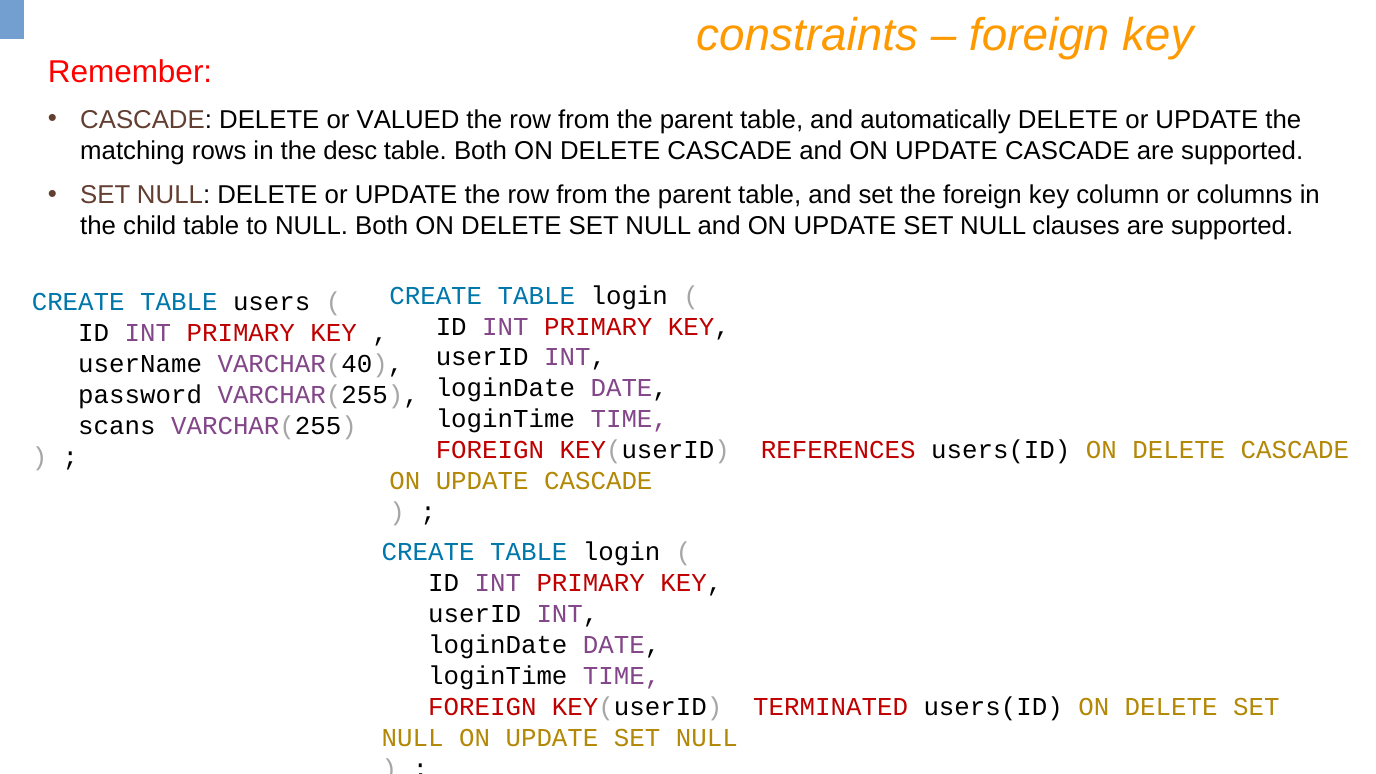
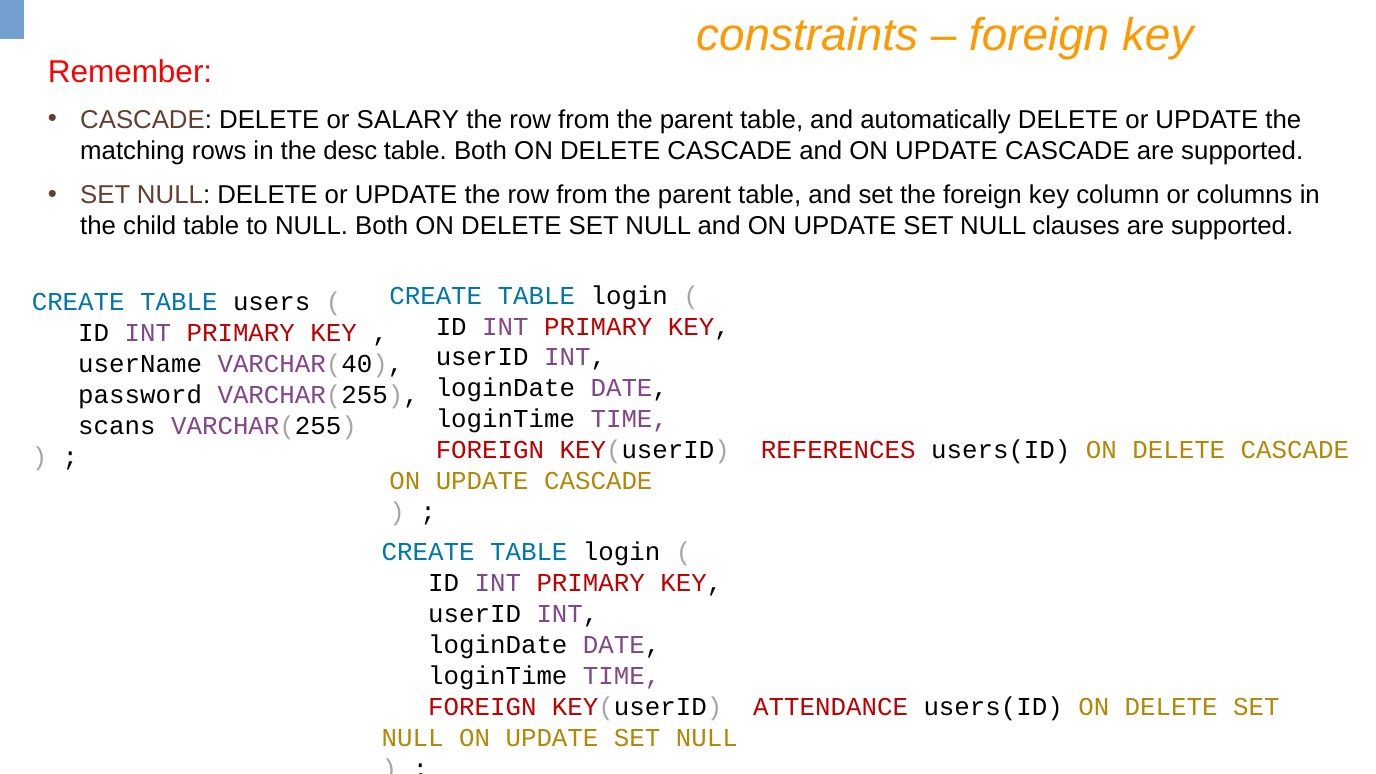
VALUED: VALUED -> SALARY
TERMINATED: TERMINATED -> ATTENDANCE
